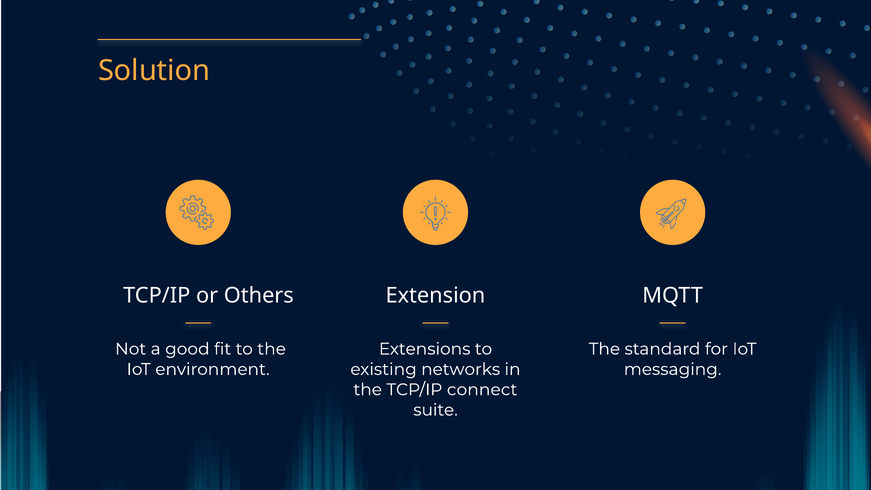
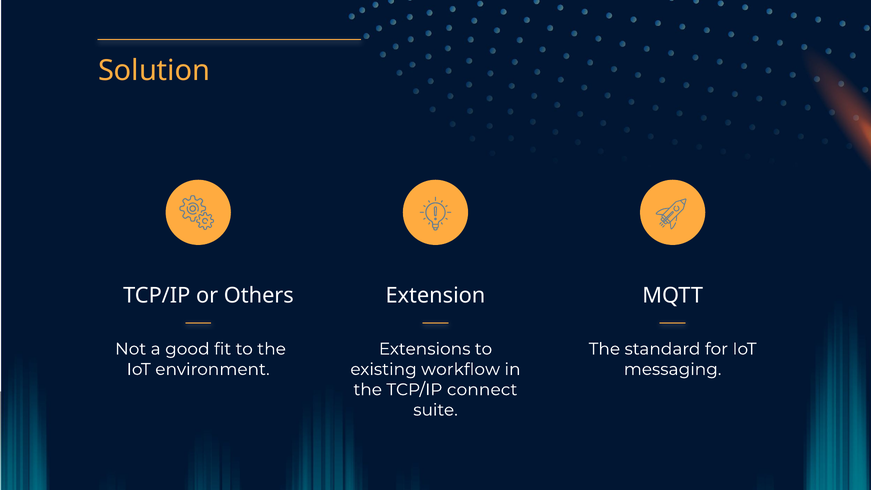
networks: networks -> workflow
